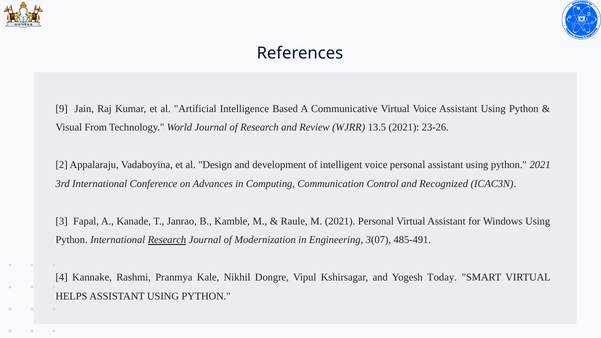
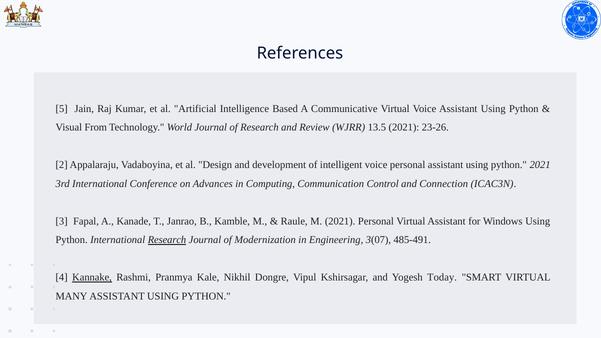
9: 9 -> 5
Recognized: Recognized -> Connection
Kannake underline: none -> present
HELPS: HELPS -> MANY
